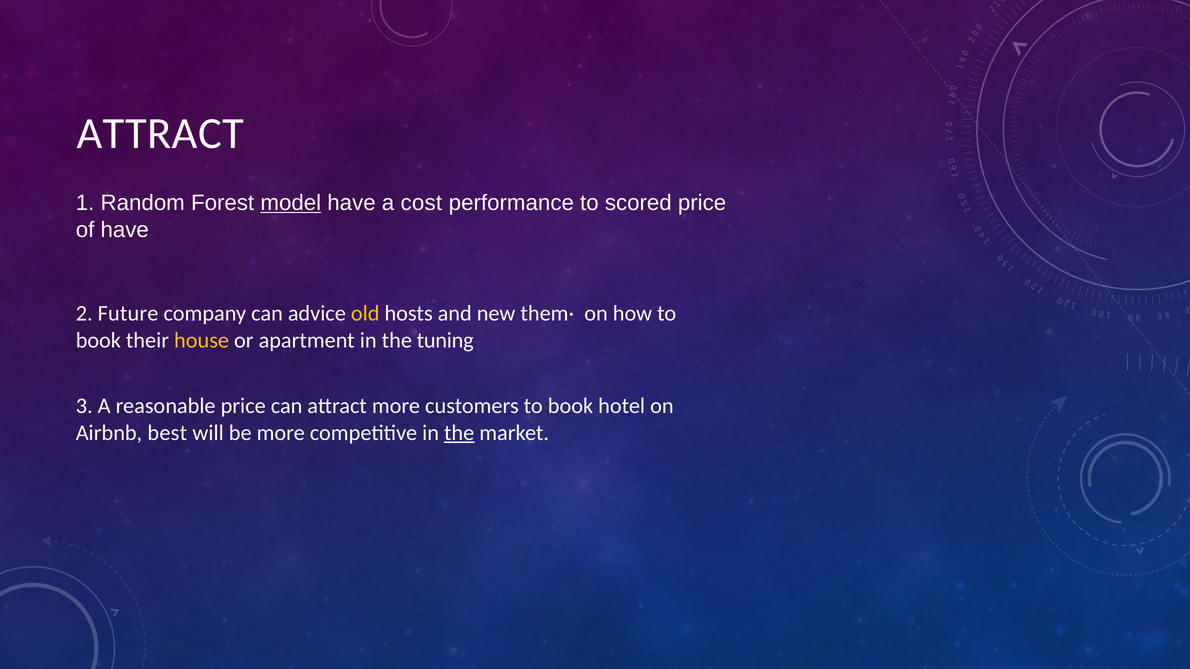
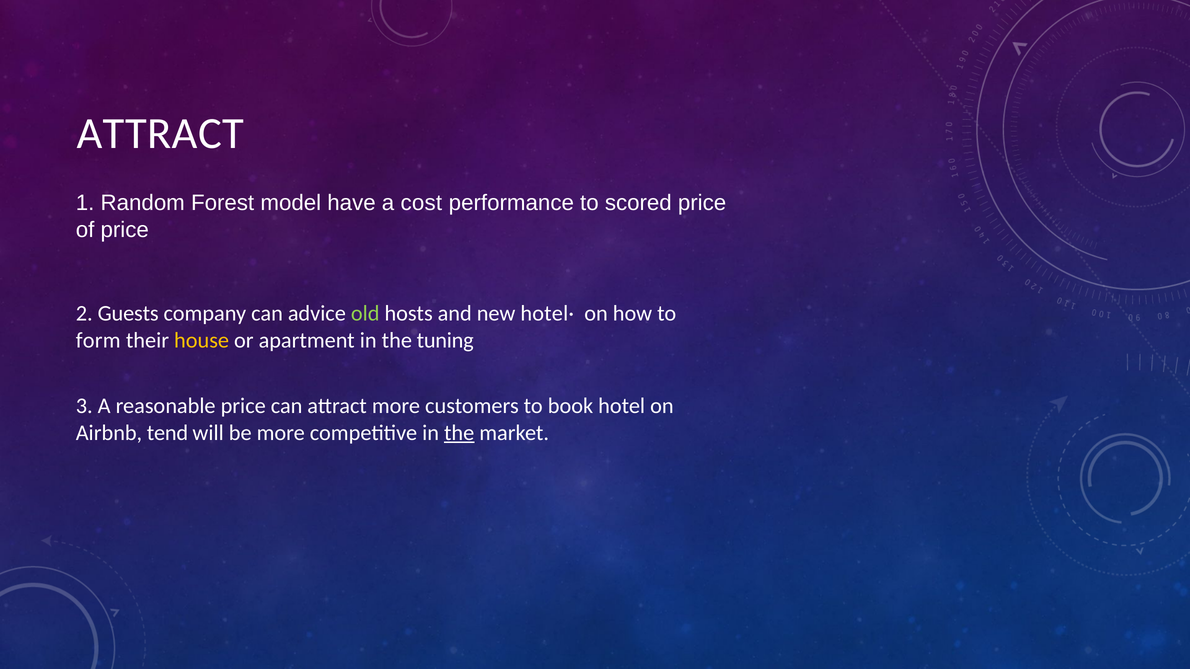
model underline: present -> none
of have: have -> price
Future: Future -> Guests
old colour: yellow -> light green
them·: them· -> hotel·
book at (98, 340): book -> form
best: best -> tend
